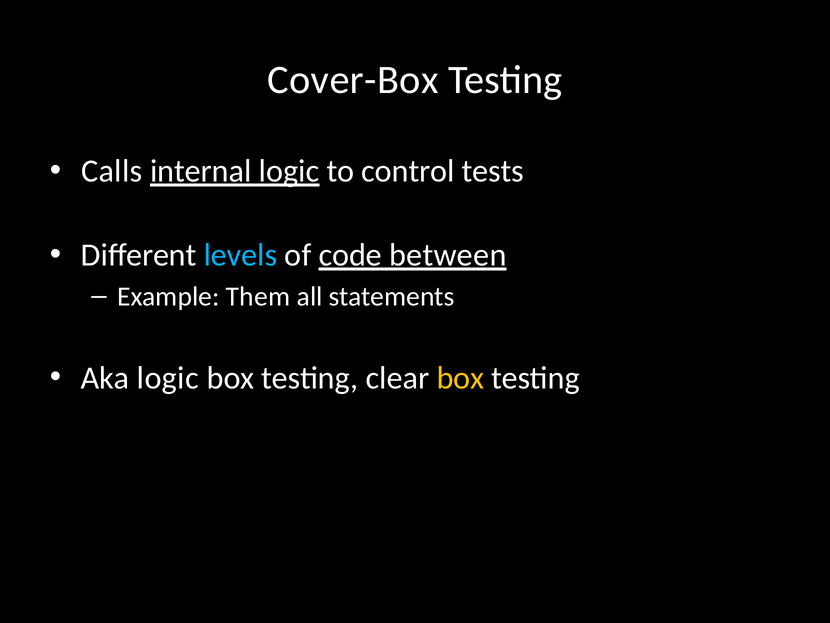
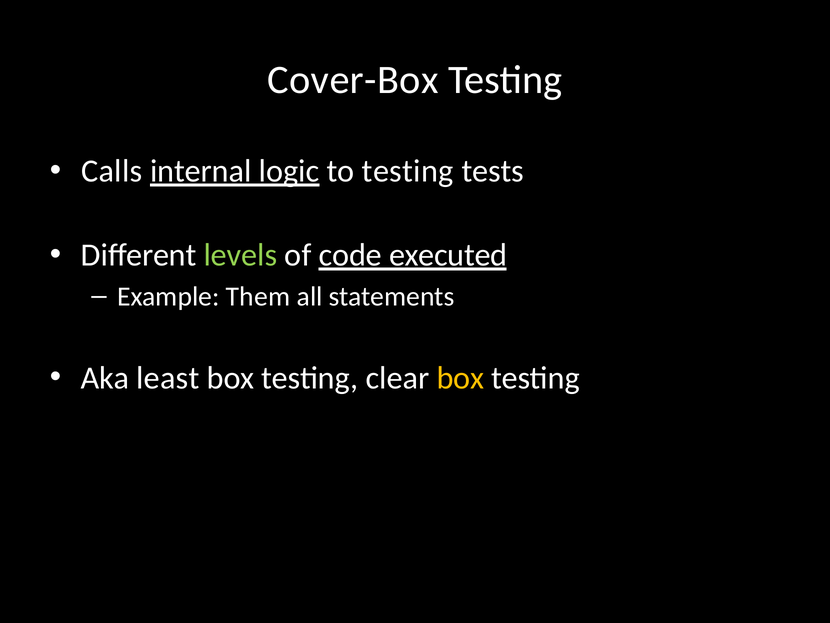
to control: control -> testing
levels colour: light blue -> light green
between: between -> executed
Aka logic: logic -> least
